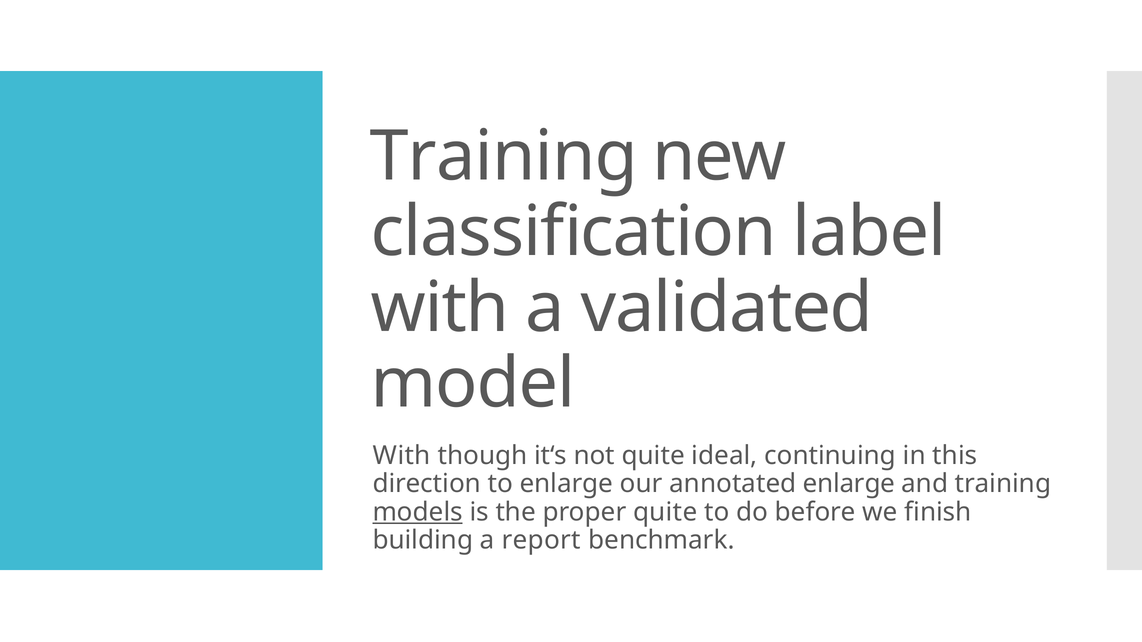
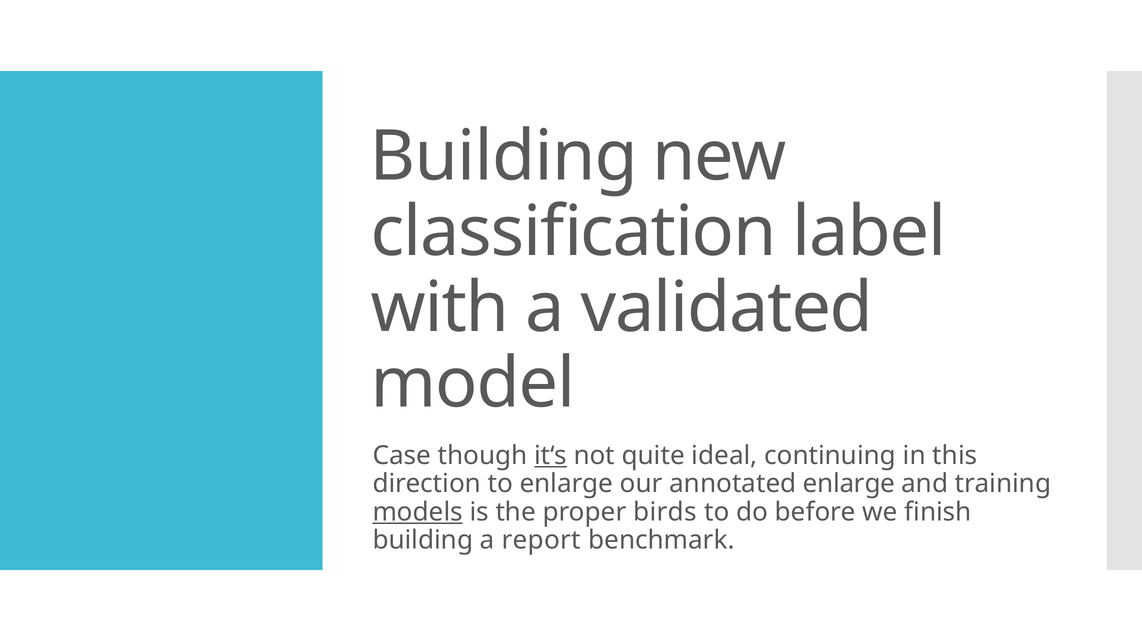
Training at (504, 157): Training -> Building
With at (402, 456): With -> Case
it‘s underline: none -> present
proper quite: quite -> birds
